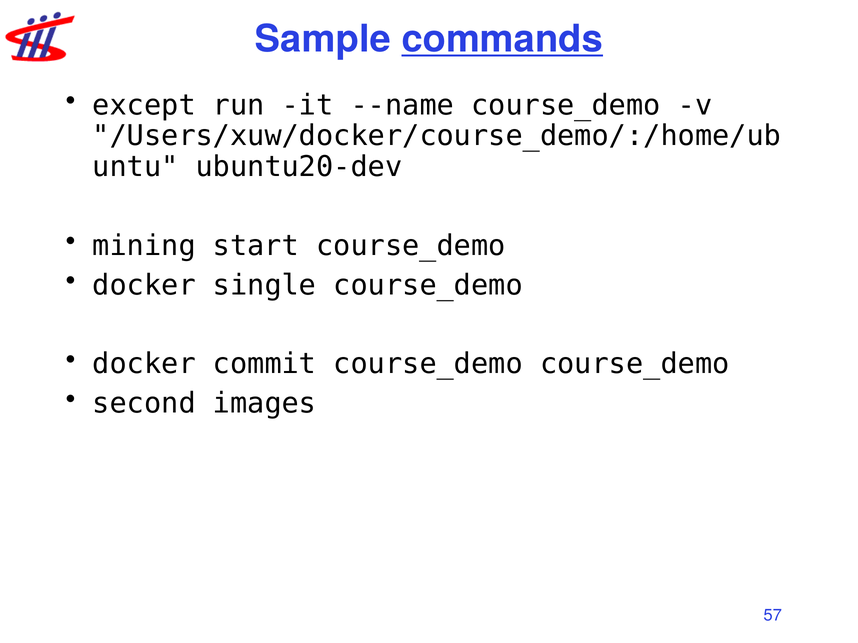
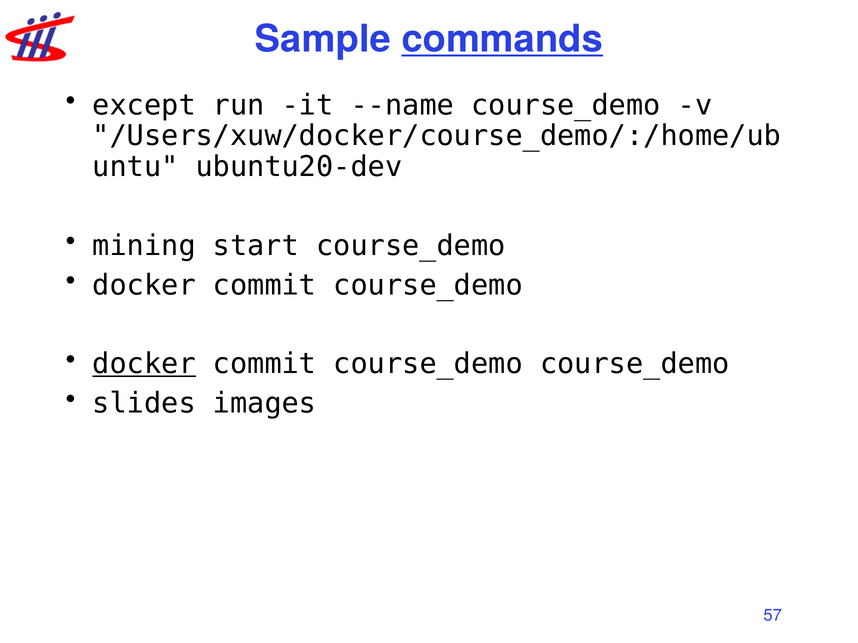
single at (265, 285): single -> commit
docker at (144, 364) underline: none -> present
second: second -> slides
